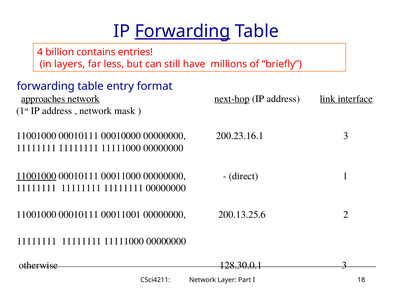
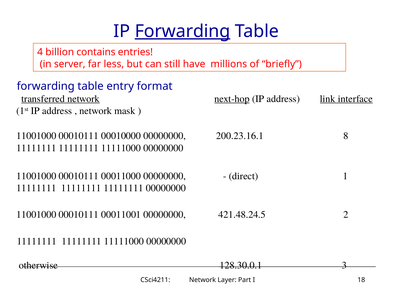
layers: layers -> server
approaches: approaches -> transferred
200.23.16.1 3: 3 -> 8
11001000 at (36, 176) underline: present -> none
200.13.25.6: 200.13.25.6 -> 421.48.24.5
